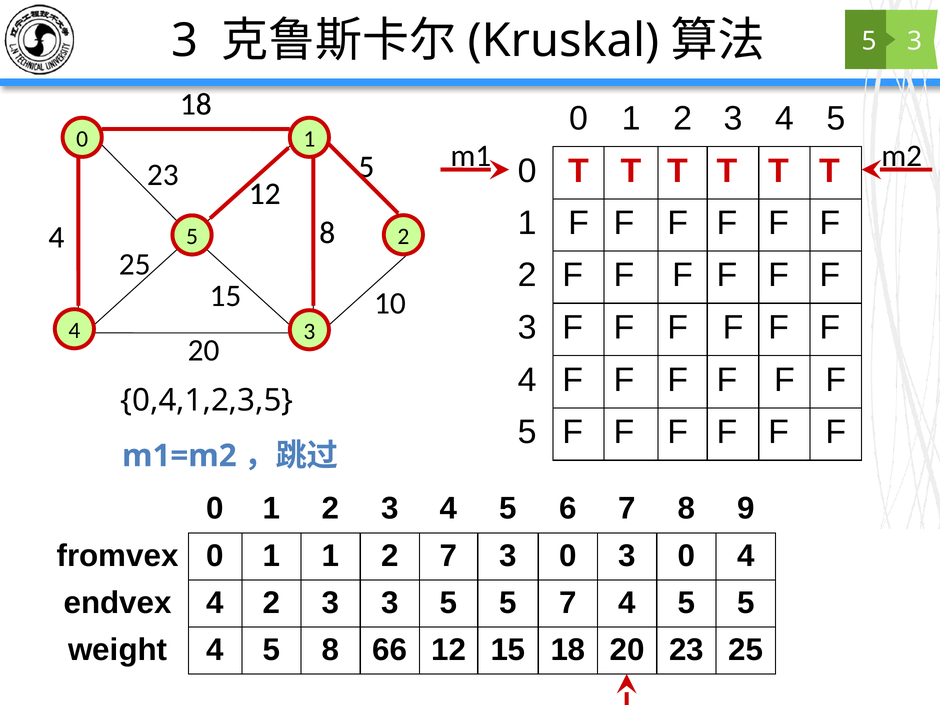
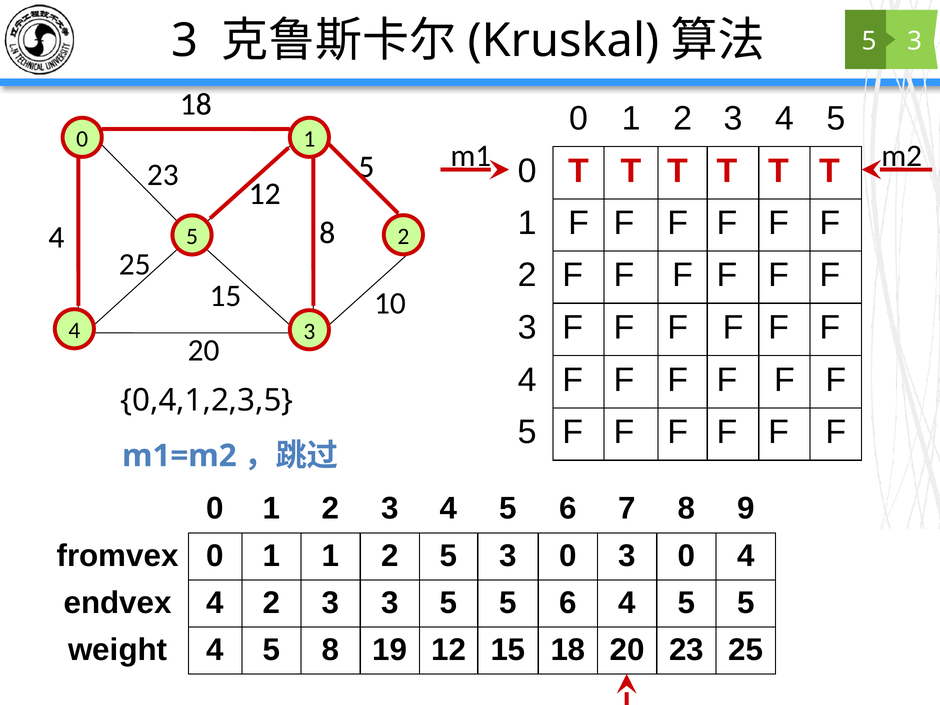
2 7: 7 -> 5
5 5 7: 7 -> 6
66: 66 -> 19
